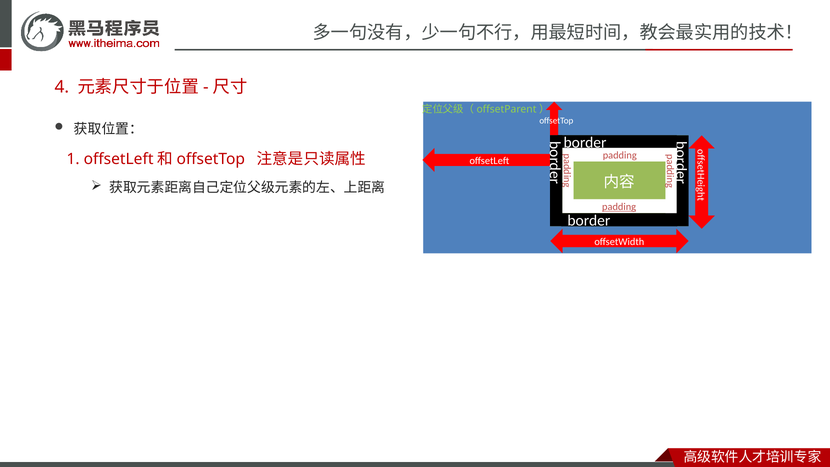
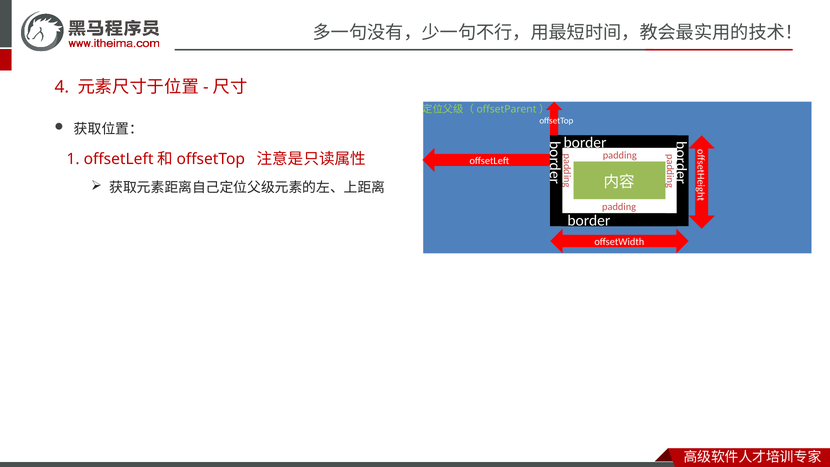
padding at (619, 207) underline: present -> none
